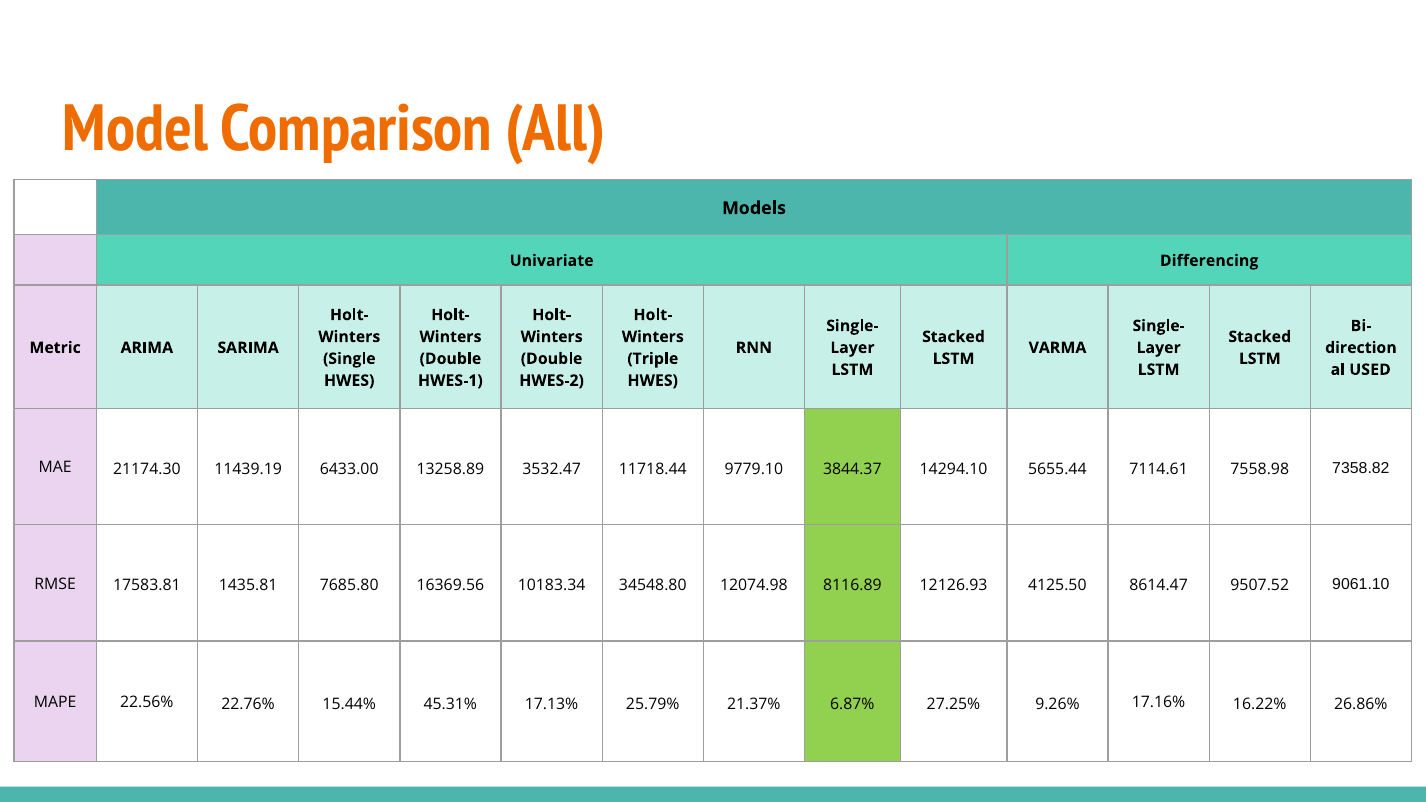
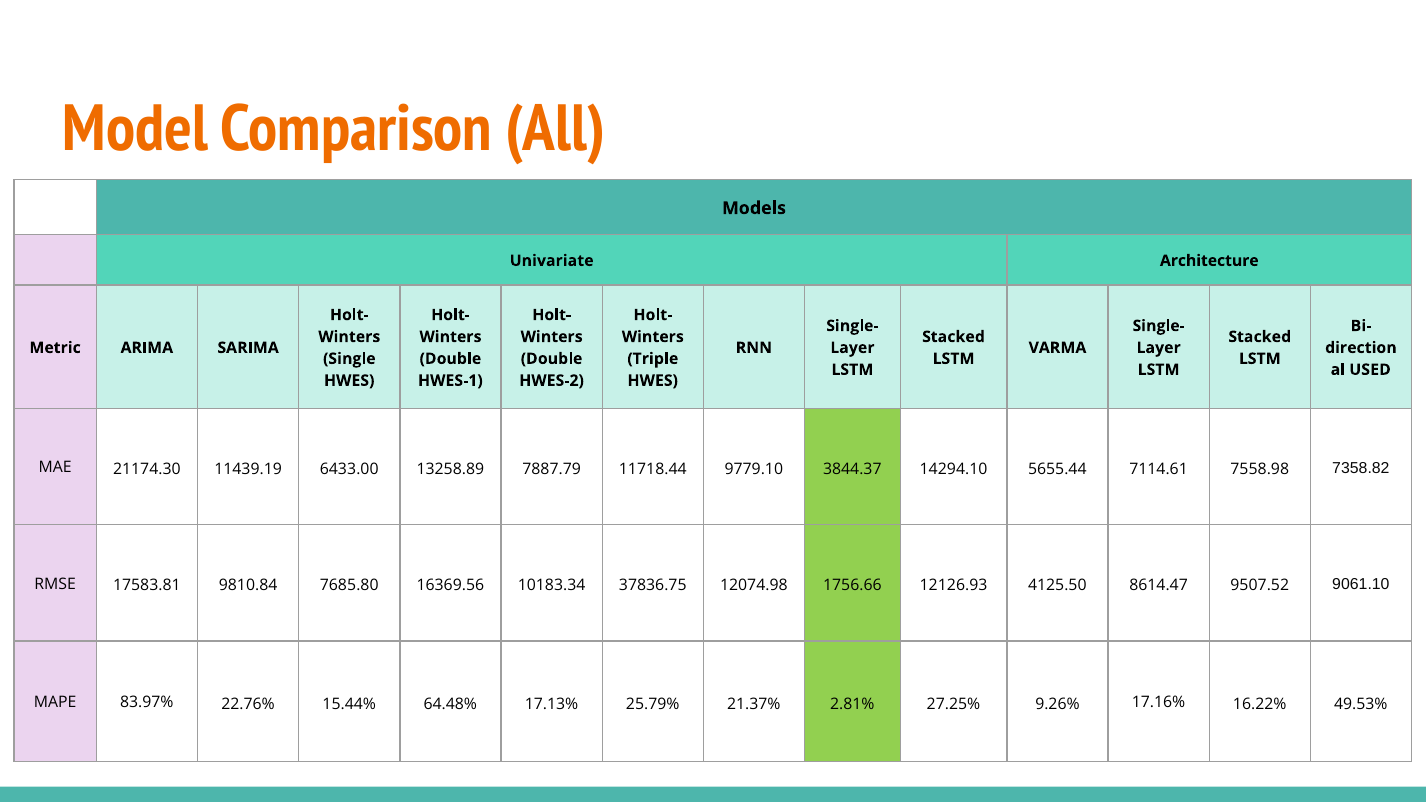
Differencing: Differencing -> Architecture
3532.47: 3532.47 -> 7887.79
1435.81: 1435.81 -> 9810.84
34548.80: 34548.80 -> 37836.75
8116.89: 8116.89 -> 1756.66
22.56%: 22.56% -> 83.97%
45.31%: 45.31% -> 64.48%
6.87%: 6.87% -> 2.81%
26.86%: 26.86% -> 49.53%
